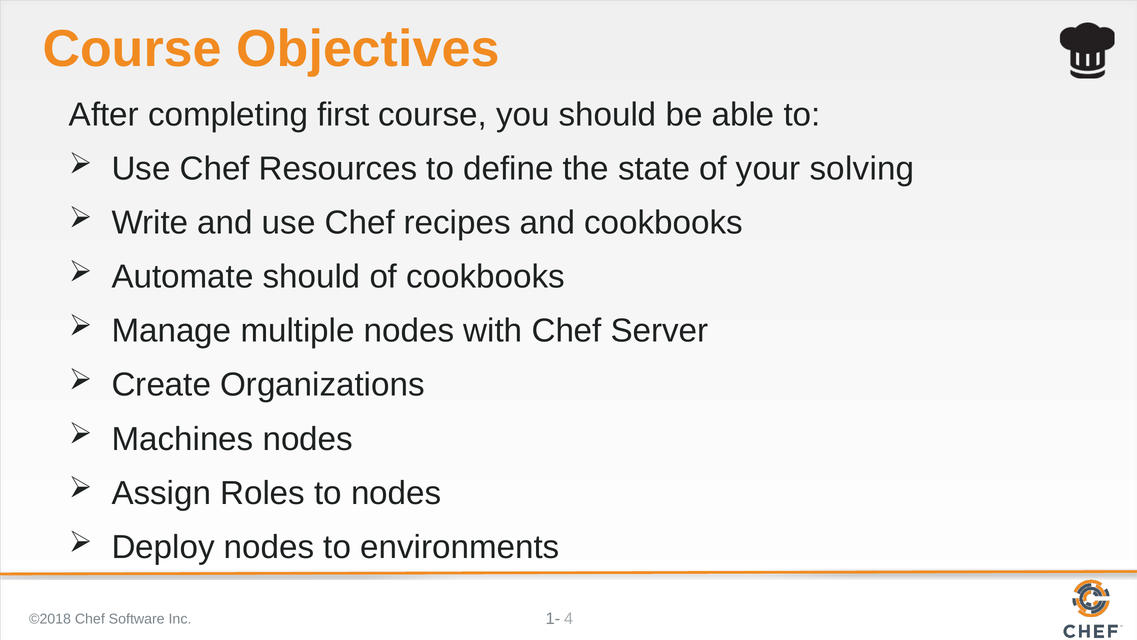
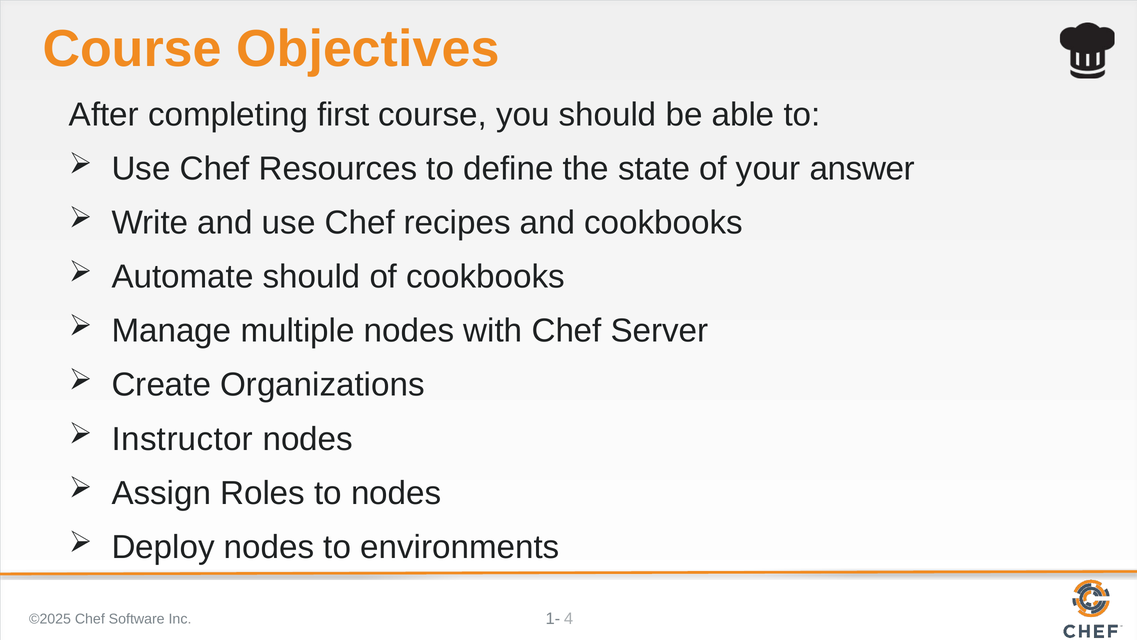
solving: solving -> answer
Machines: Machines -> Instructor
©2018: ©2018 -> ©2025
